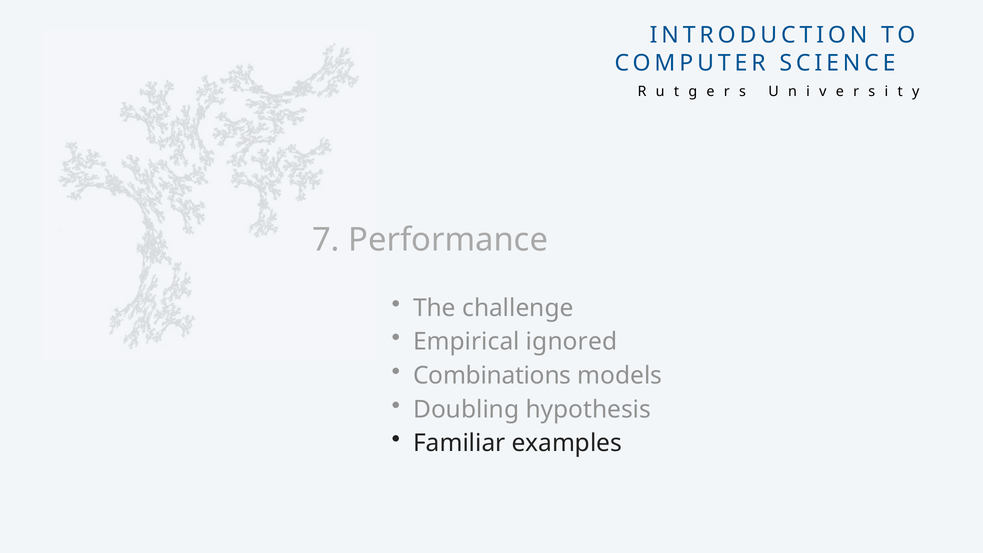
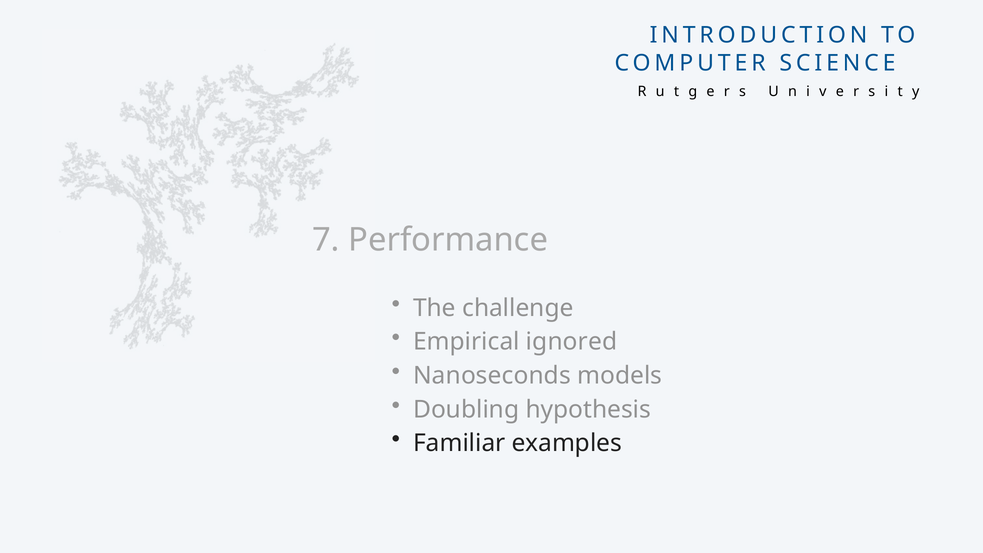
Combinations: Combinations -> Nanoseconds
